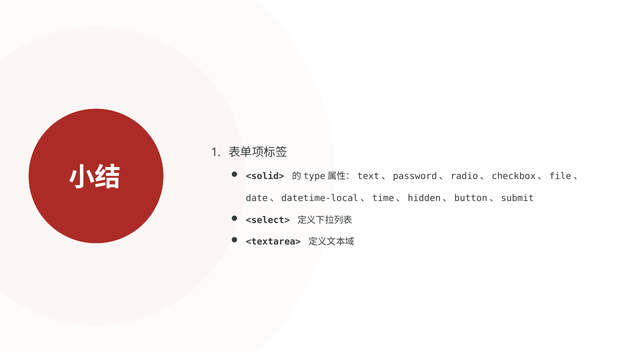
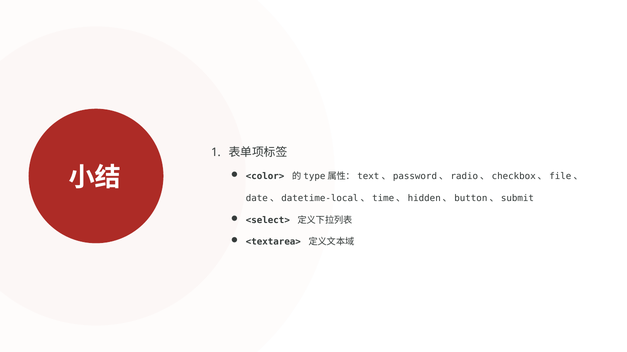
<solid>: <solid> -> <color>
